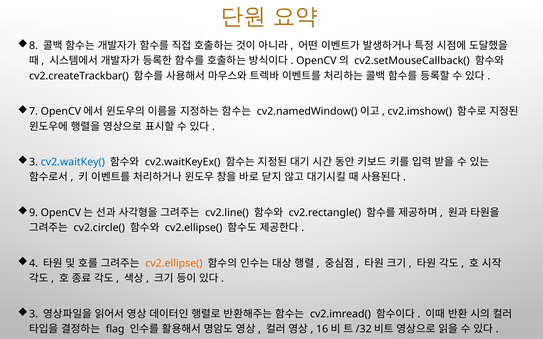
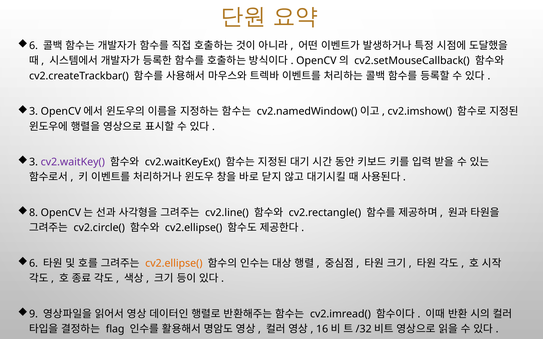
8 at (34, 46): 8 -> 6
7 at (34, 111): 7 -> 3
cv2.waitKey( colour: blue -> purple
9: 9 -> 8
4 at (34, 264): 4 -> 6
3 at (34, 314): 3 -> 9
